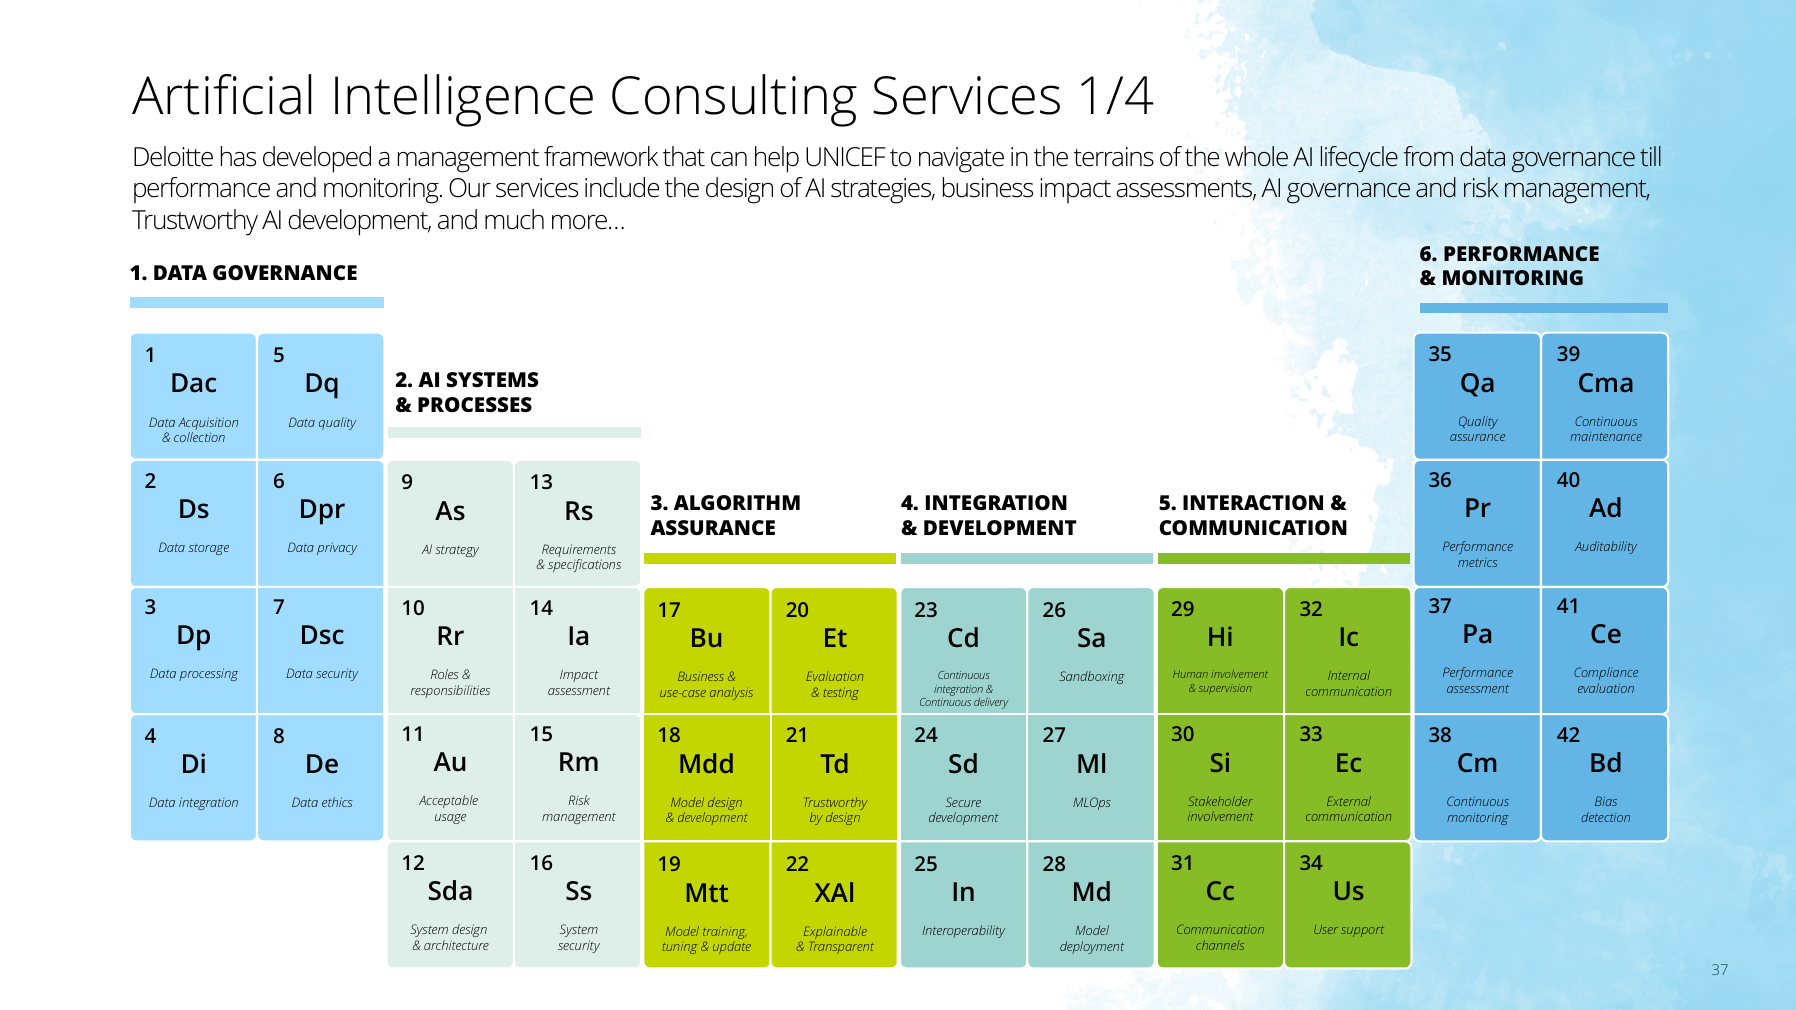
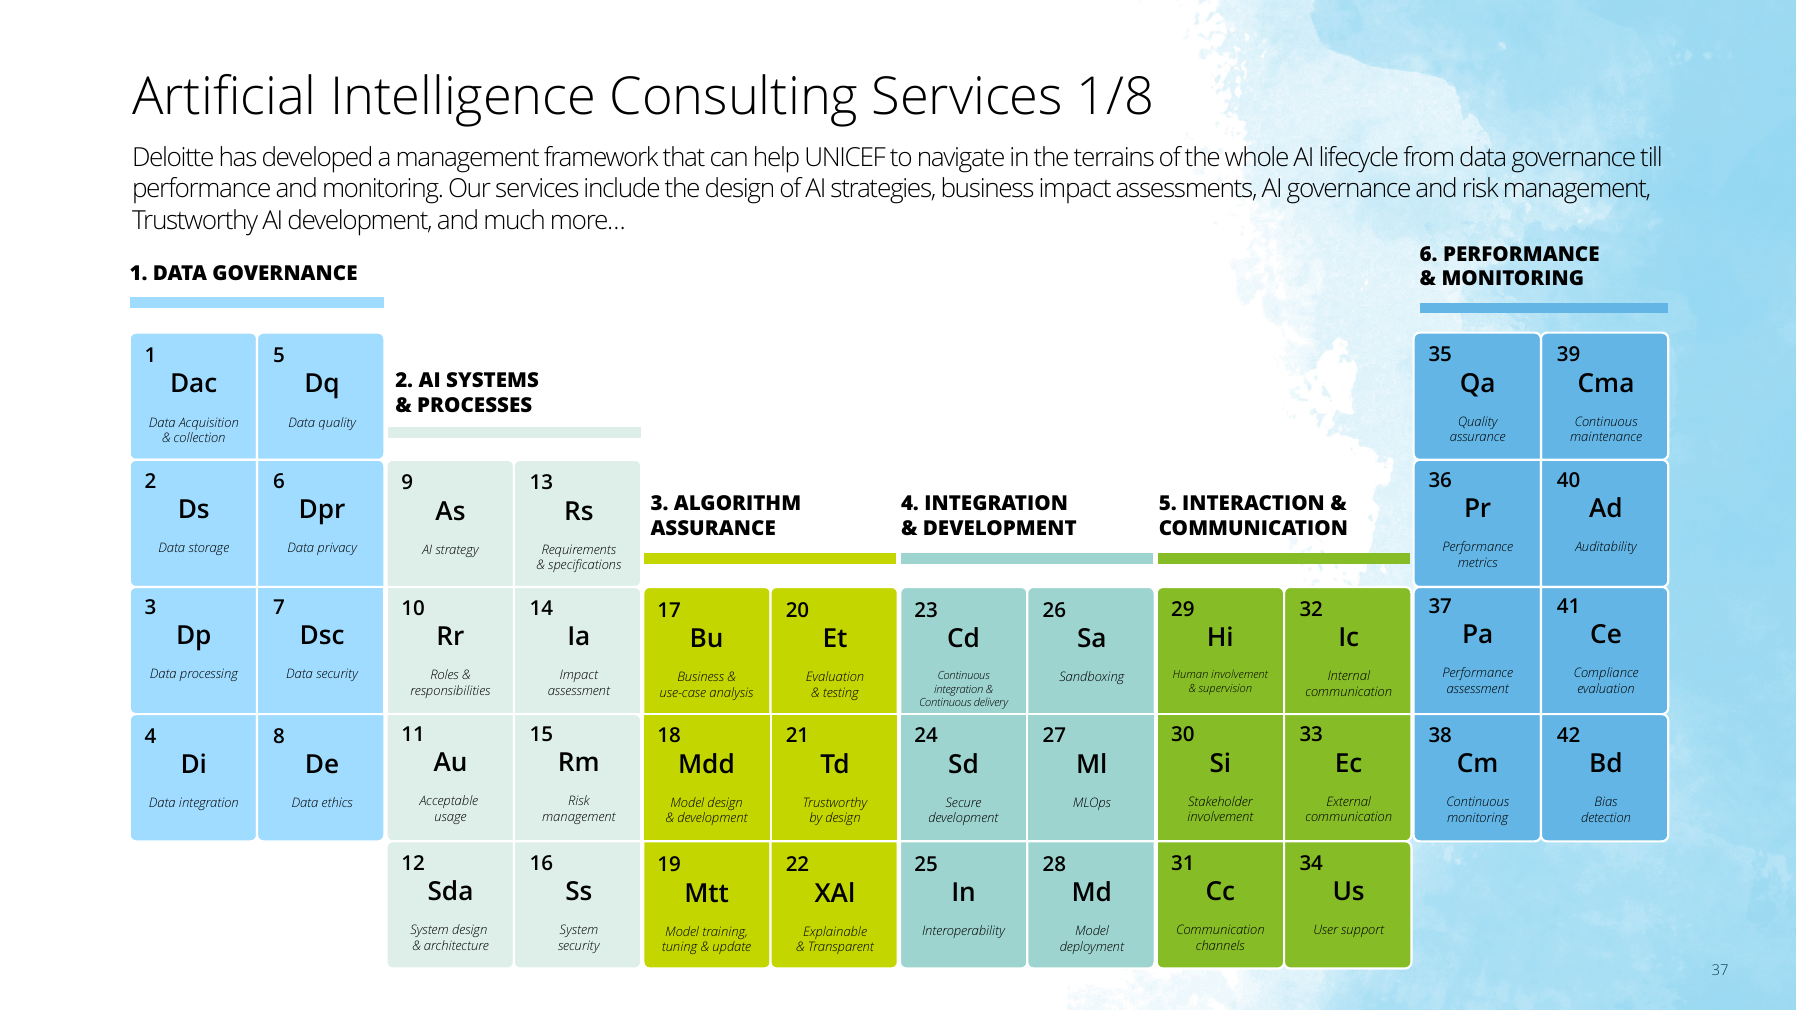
1/4: 1/4 -> 1/8
